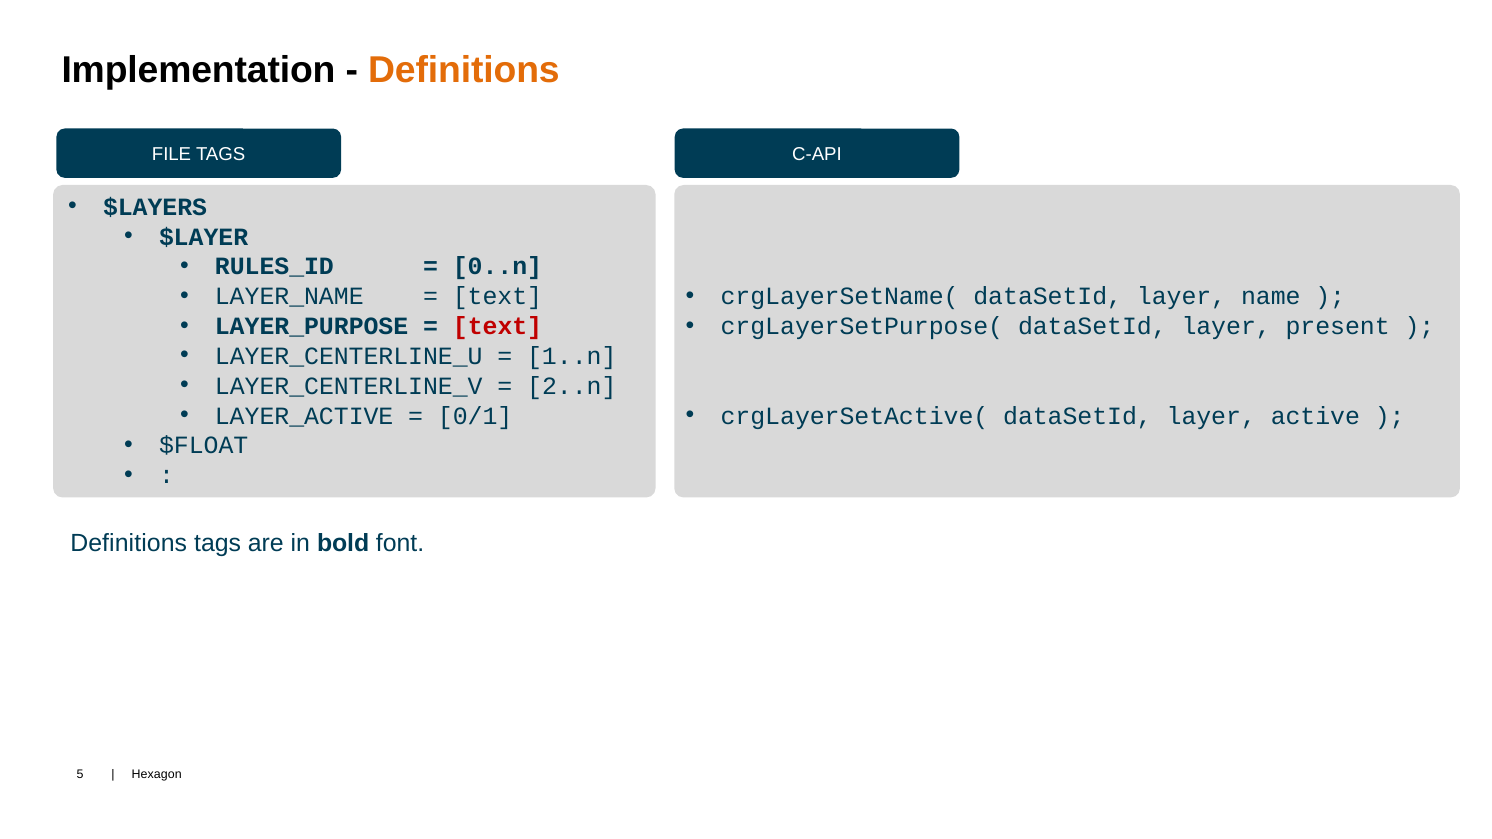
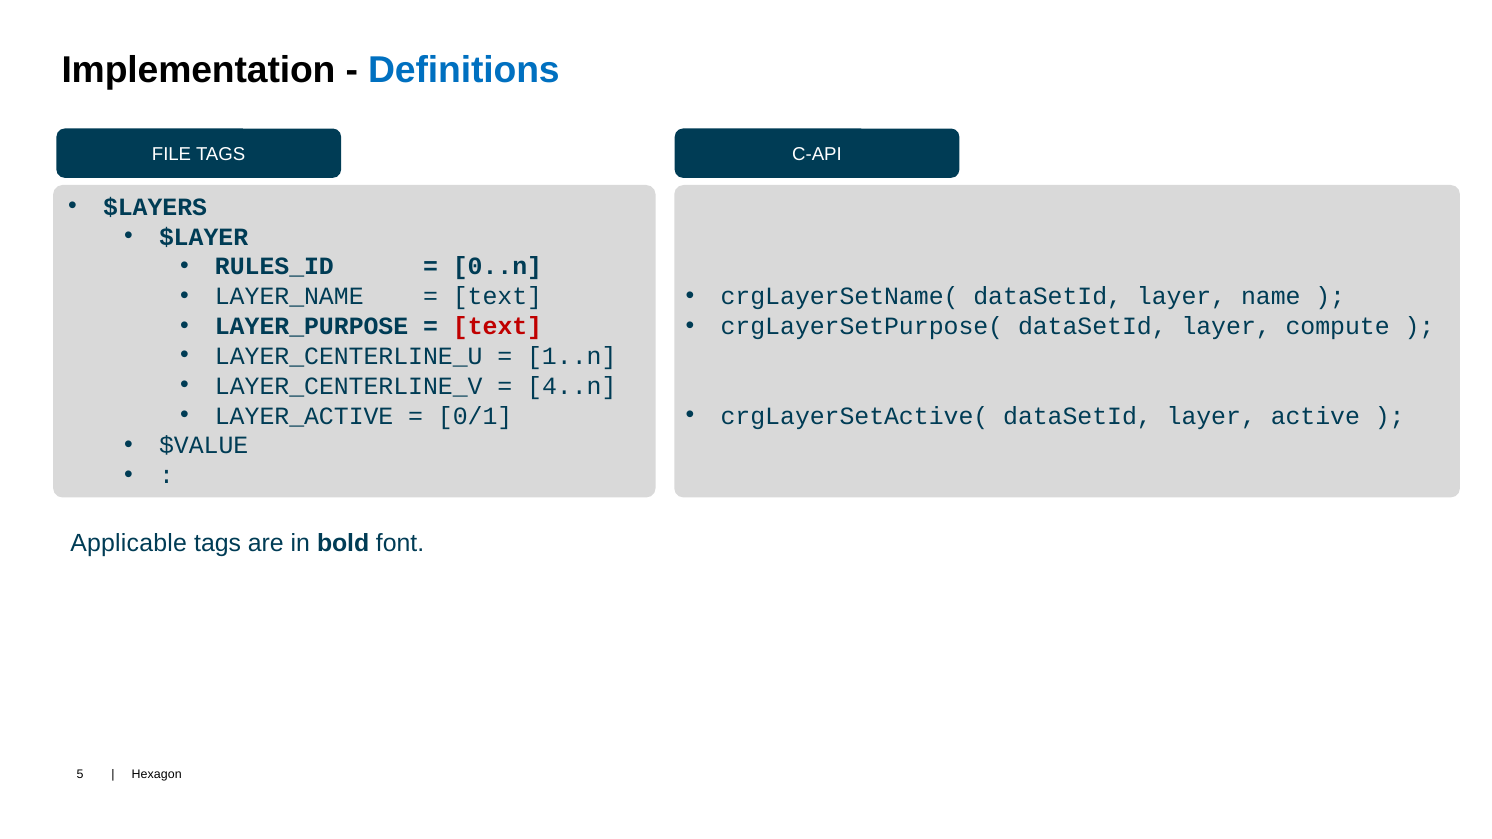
Definitions at (464, 70) colour: orange -> blue
present: present -> compute
2..n: 2..n -> 4..n
$FLOAT: $FLOAT -> $VALUE
Definitions at (129, 543): Definitions -> Applicable
